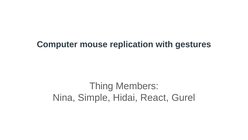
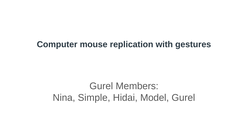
Thing at (101, 86): Thing -> Gurel
React: React -> Model
